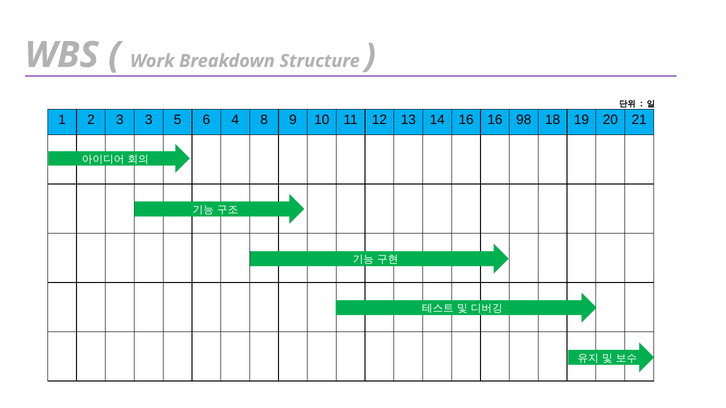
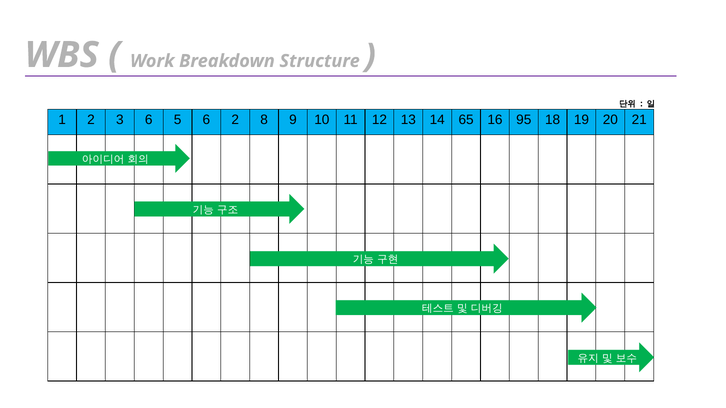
3 3: 3 -> 6
6 4: 4 -> 2
14 16: 16 -> 65
98: 98 -> 95
